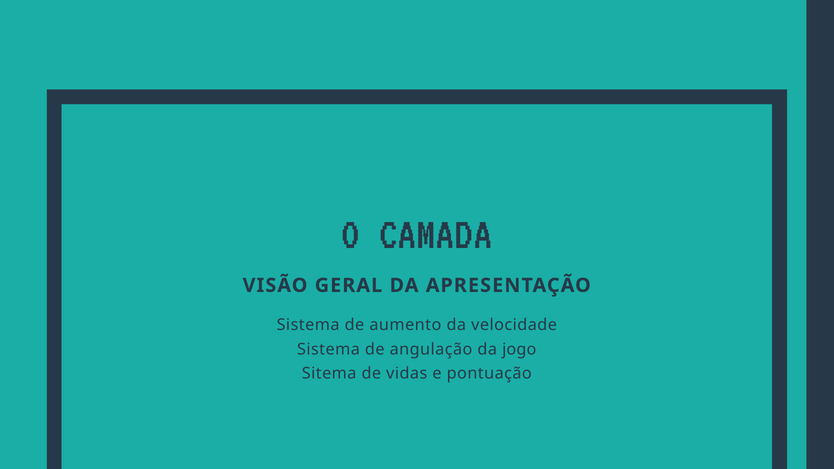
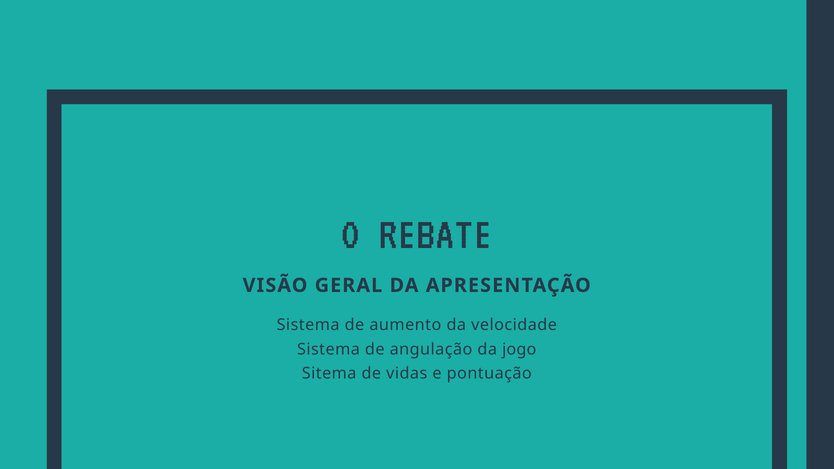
CAMADA: CAMADA -> REBATE
